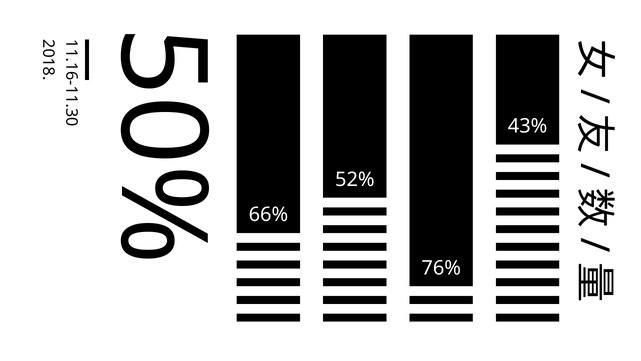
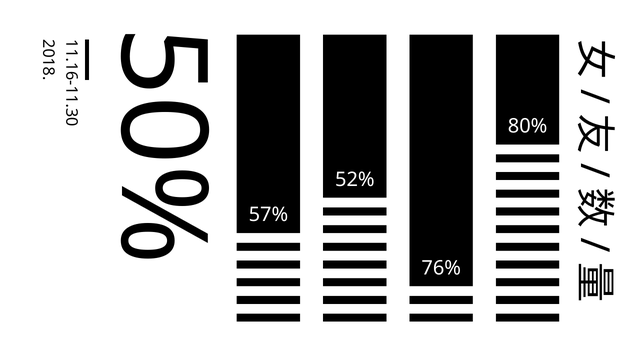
43%: 43% -> 80%
66%: 66% -> 57%
